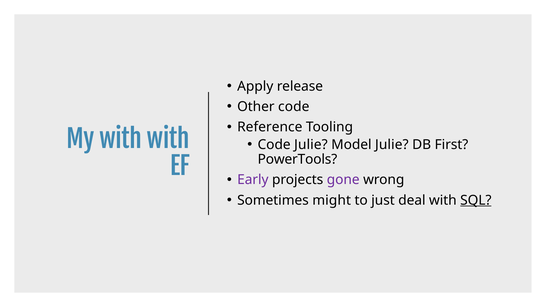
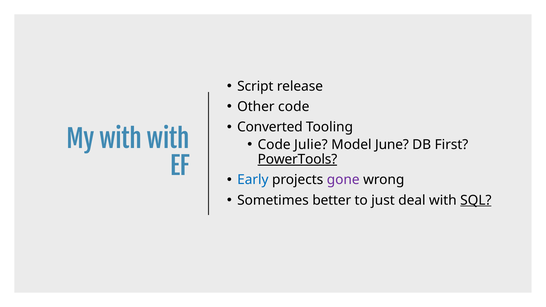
Apply: Apply -> Script
Reference: Reference -> Converted
Model Julie: Julie -> June
PowerTools underline: none -> present
Early colour: purple -> blue
might: might -> better
